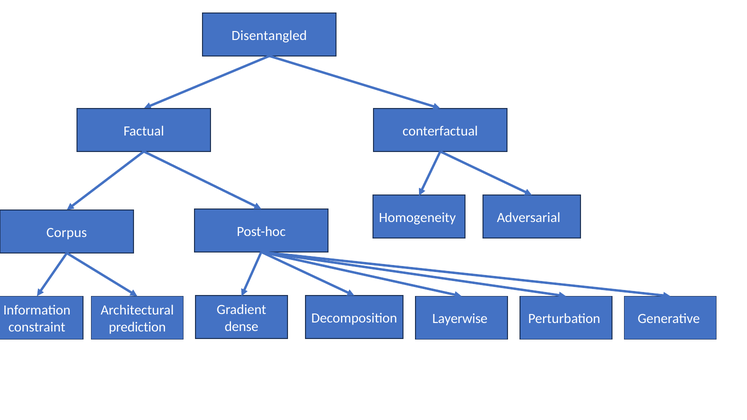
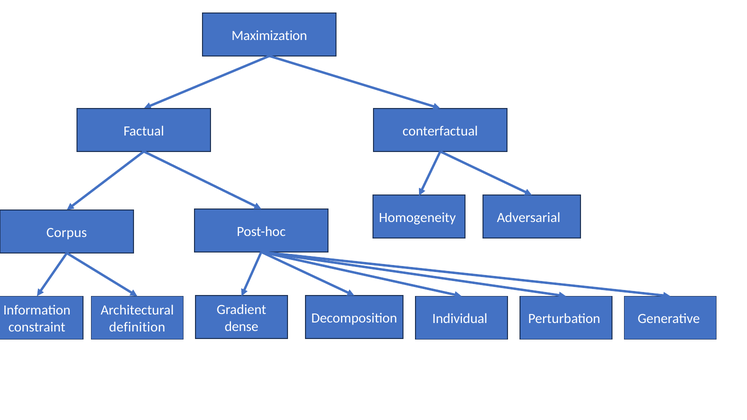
Disentangled: Disentangled -> Maximization
Layerwise: Layerwise -> Individual
prediction: prediction -> definition
